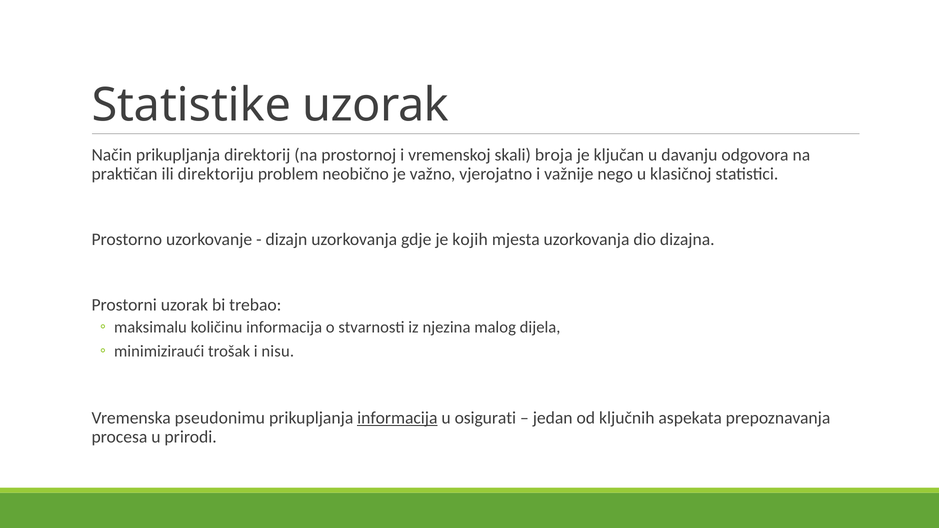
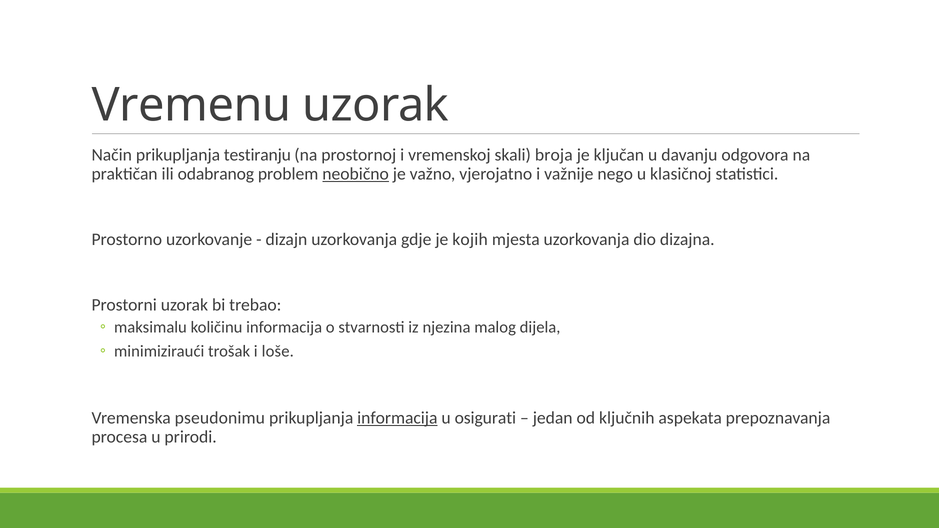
Statistike: Statistike -> Vremenu
direktorij: direktorij -> testiranju
direktoriju: direktoriju -> odabranog
neobično underline: none -> present
nisu: nisu -> loše
